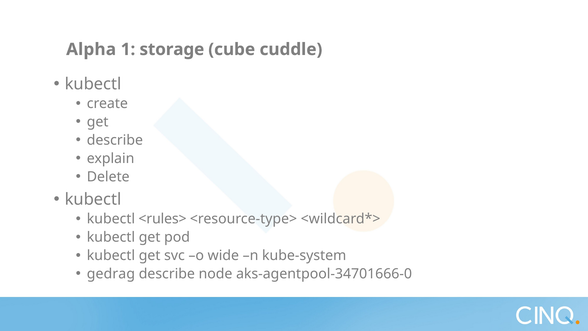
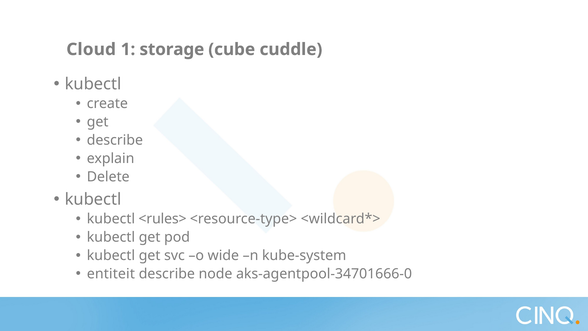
Alpha: Alpha -> Cloud
gedrag: gedrag -> entiteit
